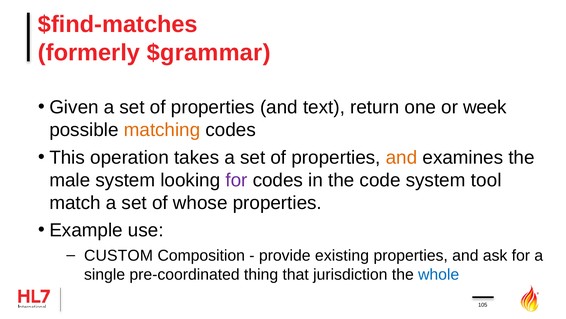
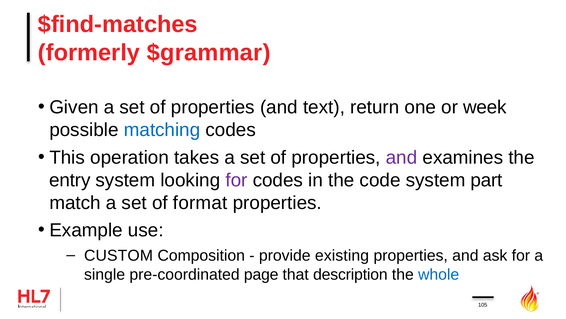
matching colour: orange -> blue
and at (402, 157) colour: orange -> purple
male: male -> entry
tool: tool -> part
whose: whose -> format
thing: thing -> page
jurisdiction: jurisdiction -> description
